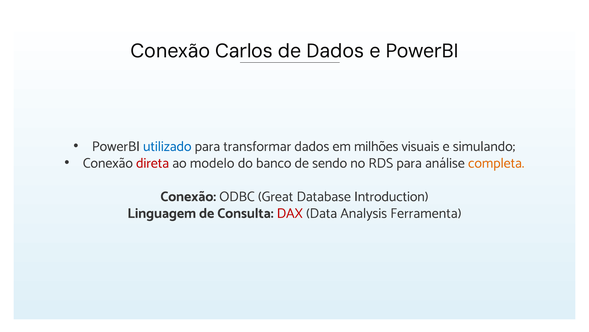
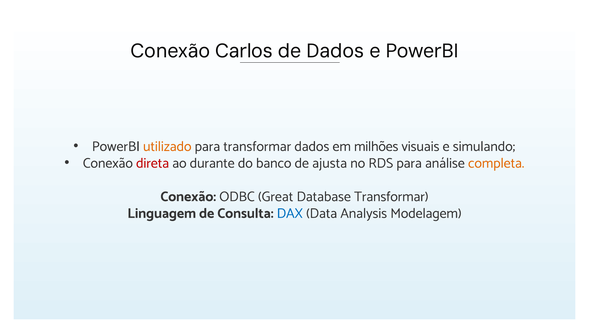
utilizado colour: blue -> orange
modelo: modelo -> durante
sendo: sendo -> ajusta
Database Introduction: Introduction -> Transformar
DAX colour: red -> blue
Ferramenta: Ferramenta -> Modelagem
